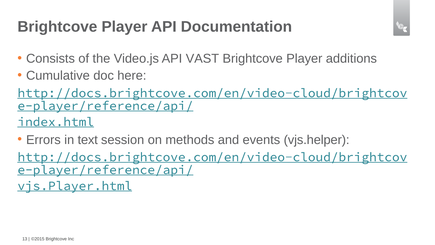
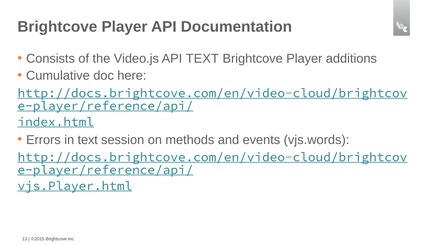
API VAST: VAST -> TEXT
vjs.helper: vjs.helper -> vjs.words
